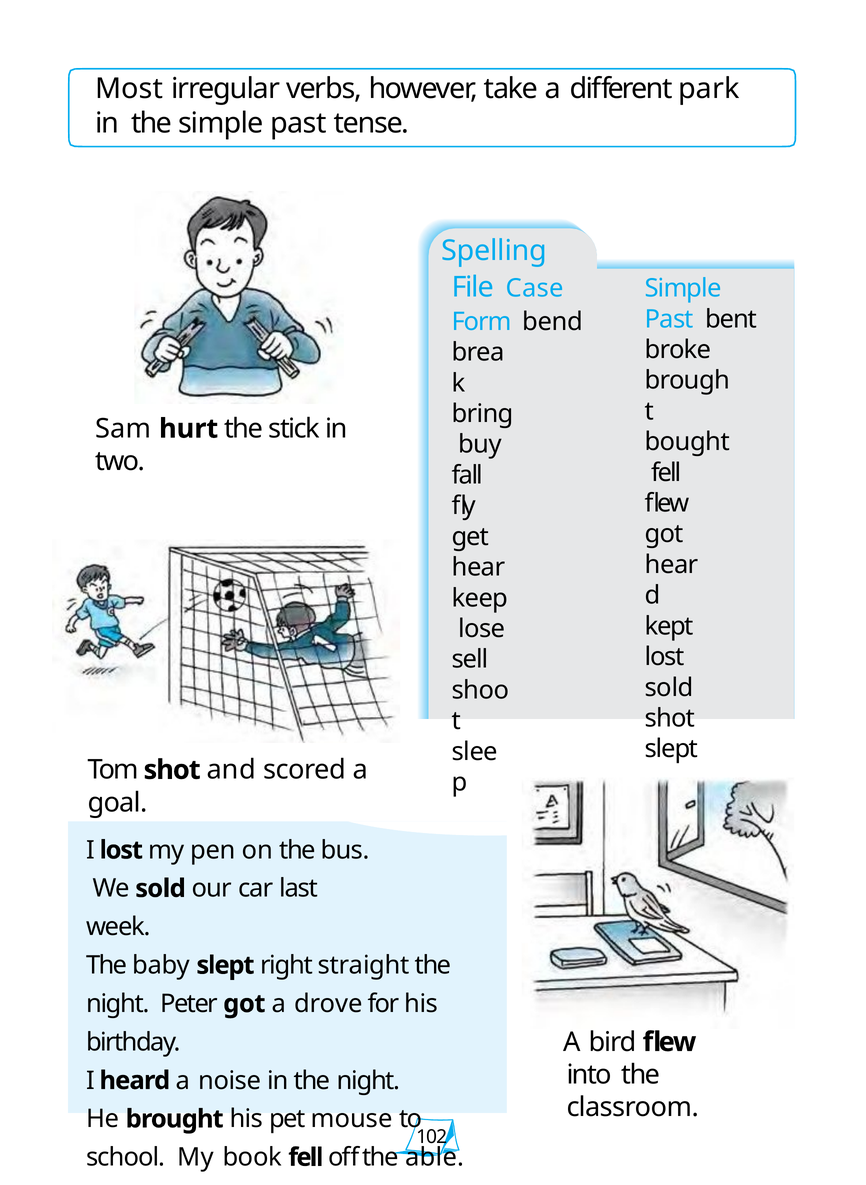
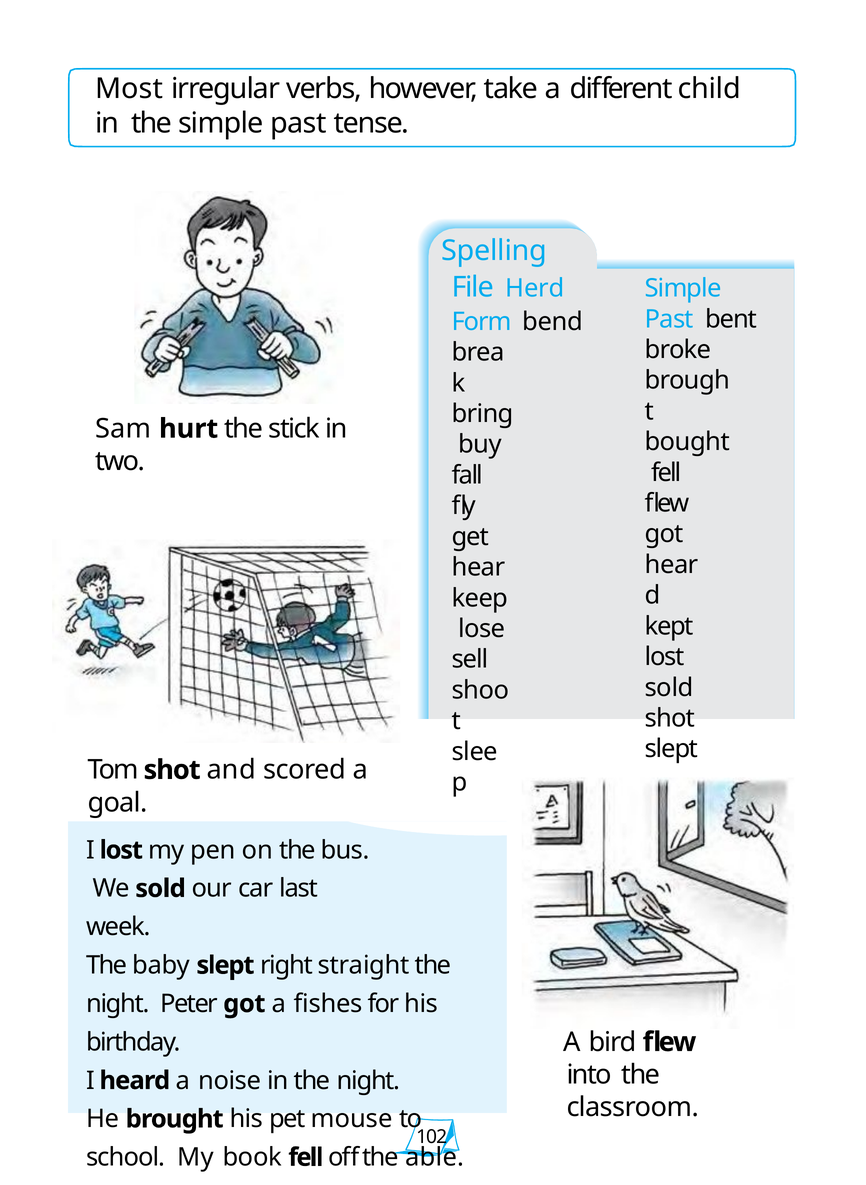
park: park -> child
Case: Case -> Herd
drove: drove -> fishes
